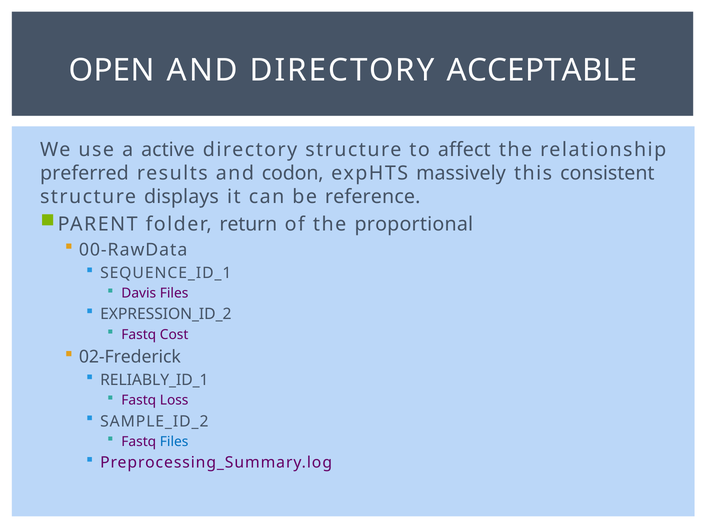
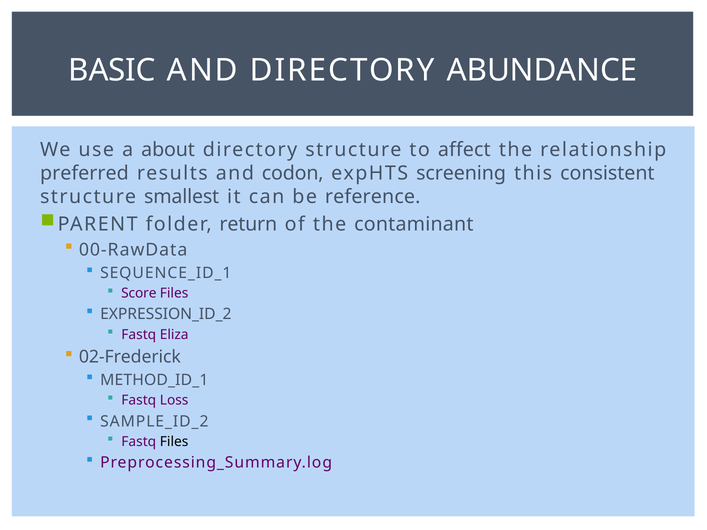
OPEN: OPEN -> BASIC
ACCEPTABLE: ACCEPTABLE -> ABUNDANCE
active: active -> about
massively: massively -> screening
displays: displays -> smallest
proportional: proportional -> contaminant
Davis: Davis -> Score
Cost: Cost -> Eliza
RELIABLY_ID_1: RELIABLY_ID_1 -> METHOD_ID_1
Files at (174, 442) colour: blue -> black
